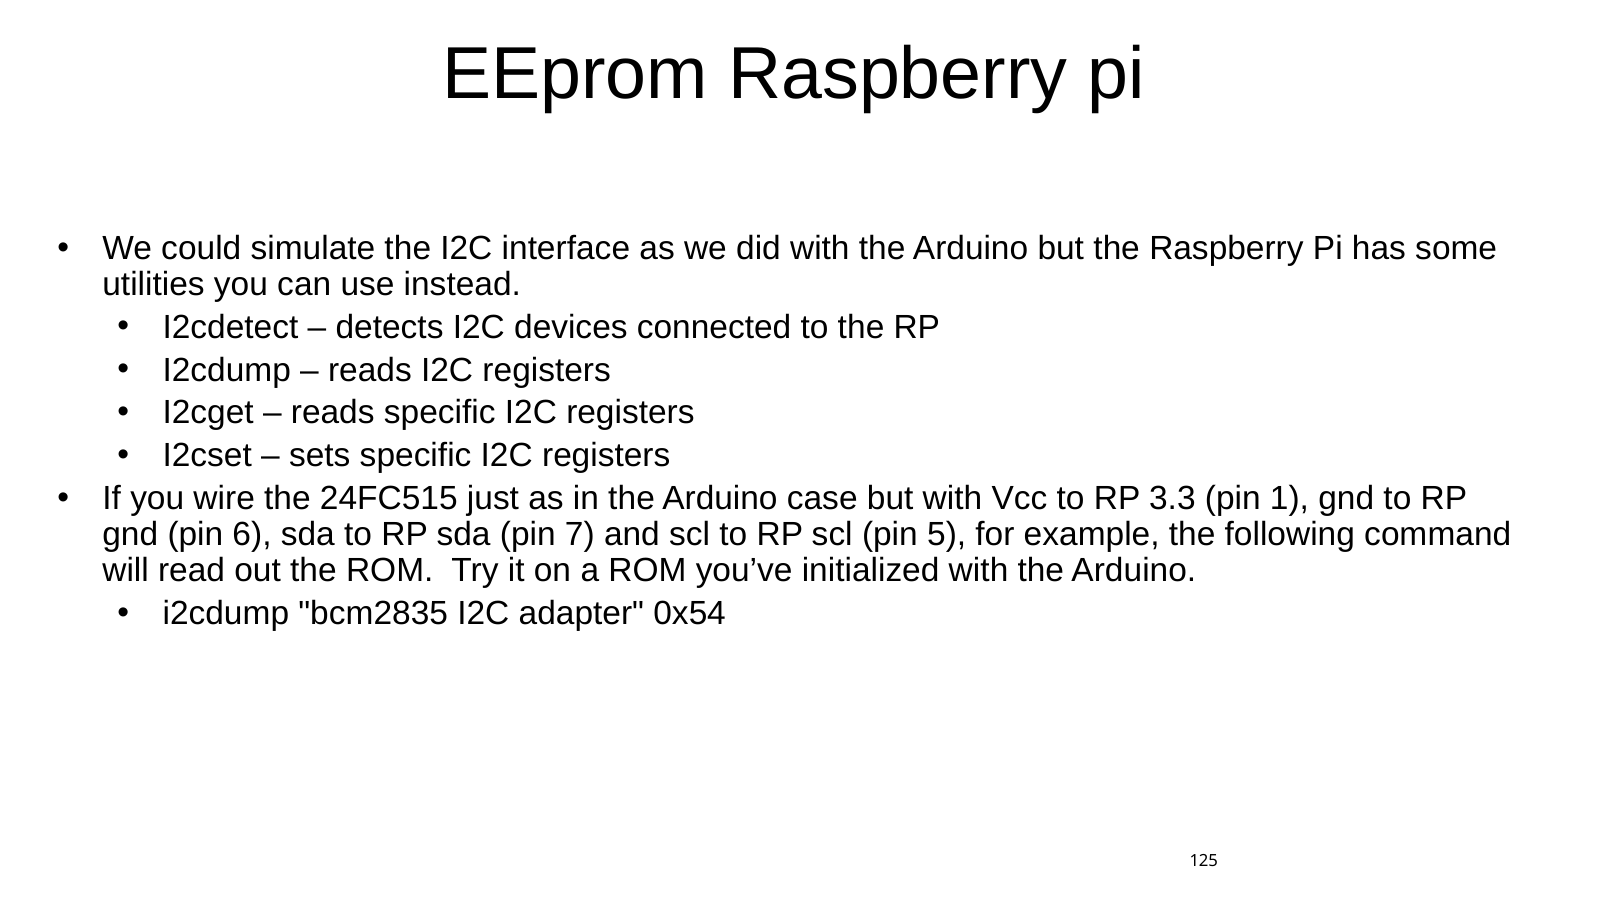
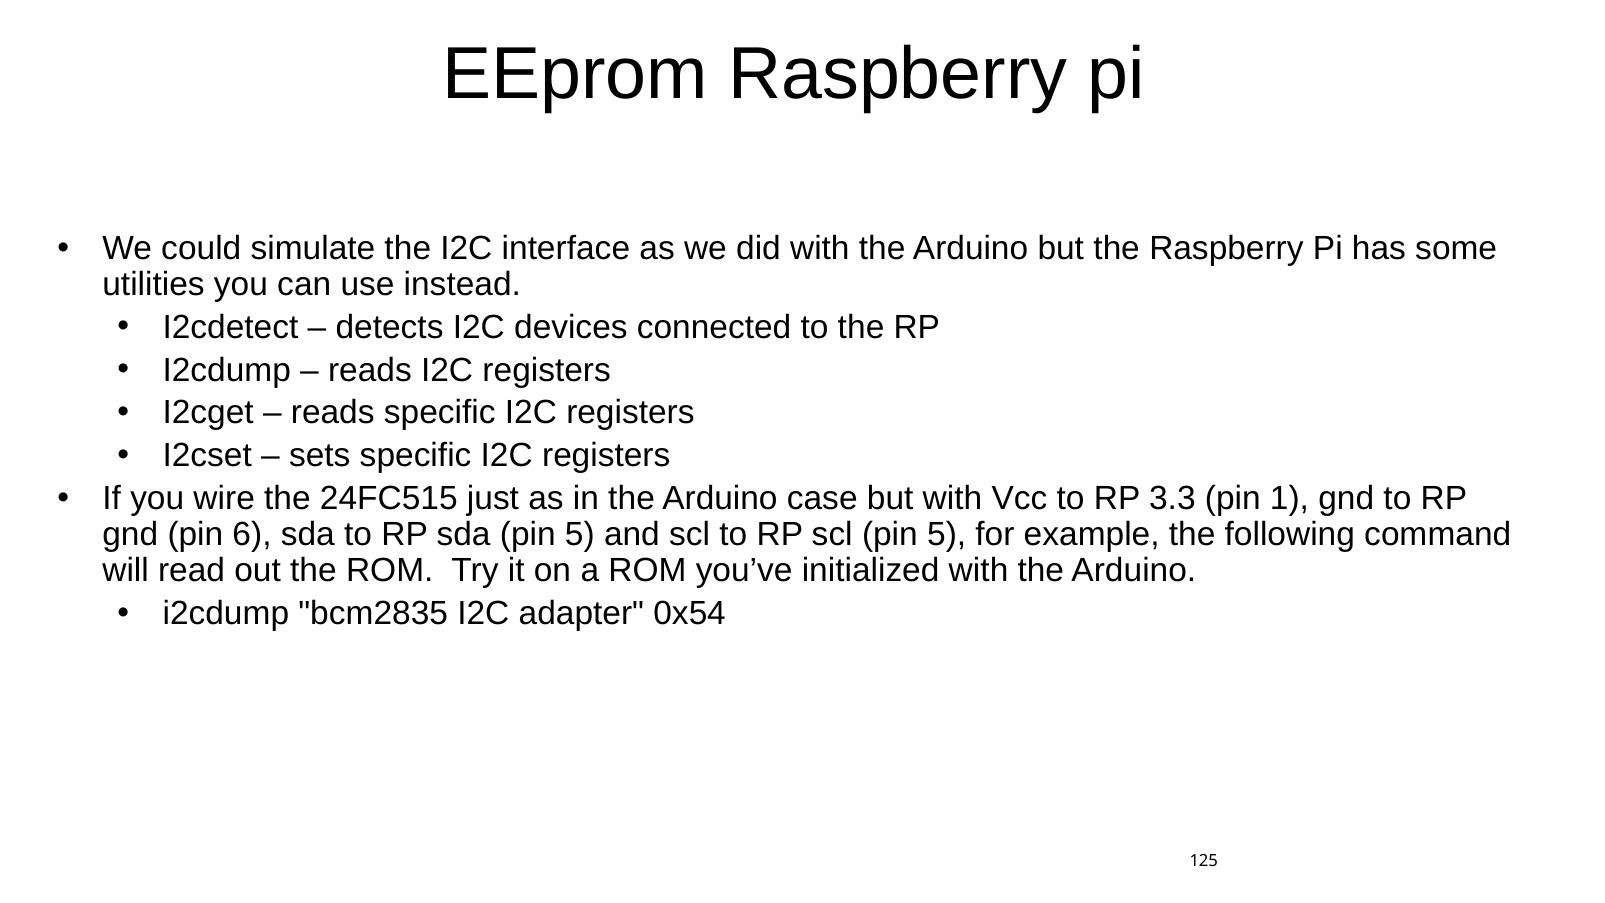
sda pin 7: 7 -> 5
